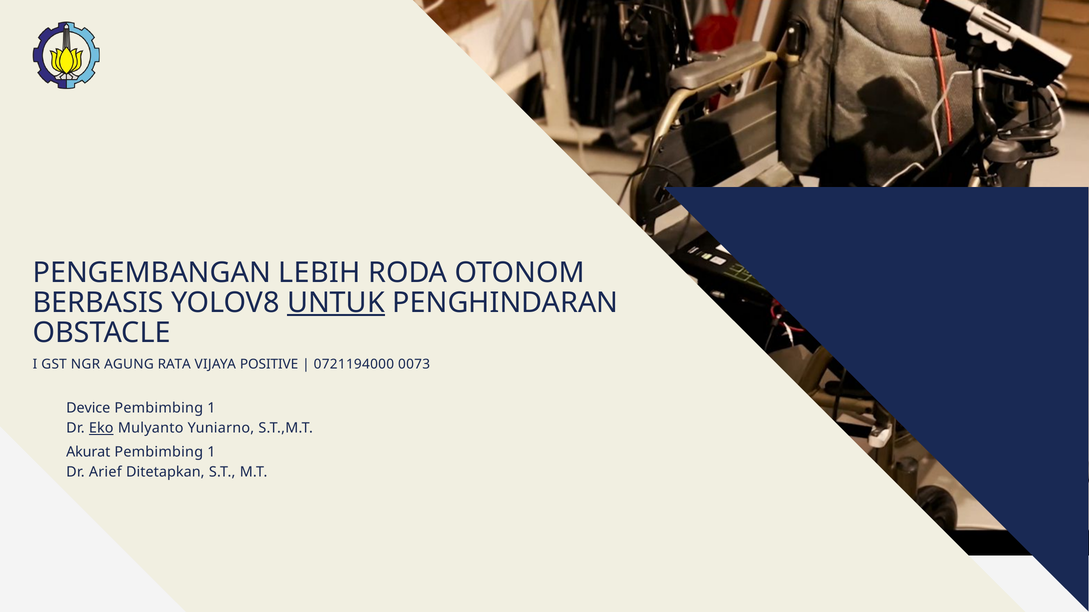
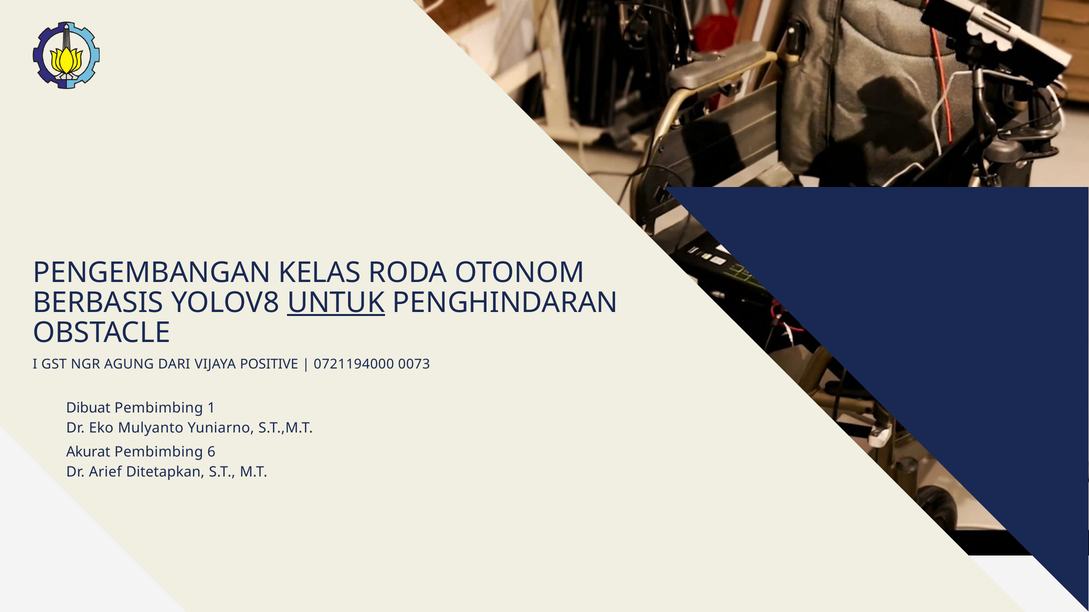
LEBIH: LEBIH -> KELAS
RATA: RATA -> DARI
Device: Device -> Dibuat
Eko underline: present -> none
1 at (211, 452): 1 -> 6
